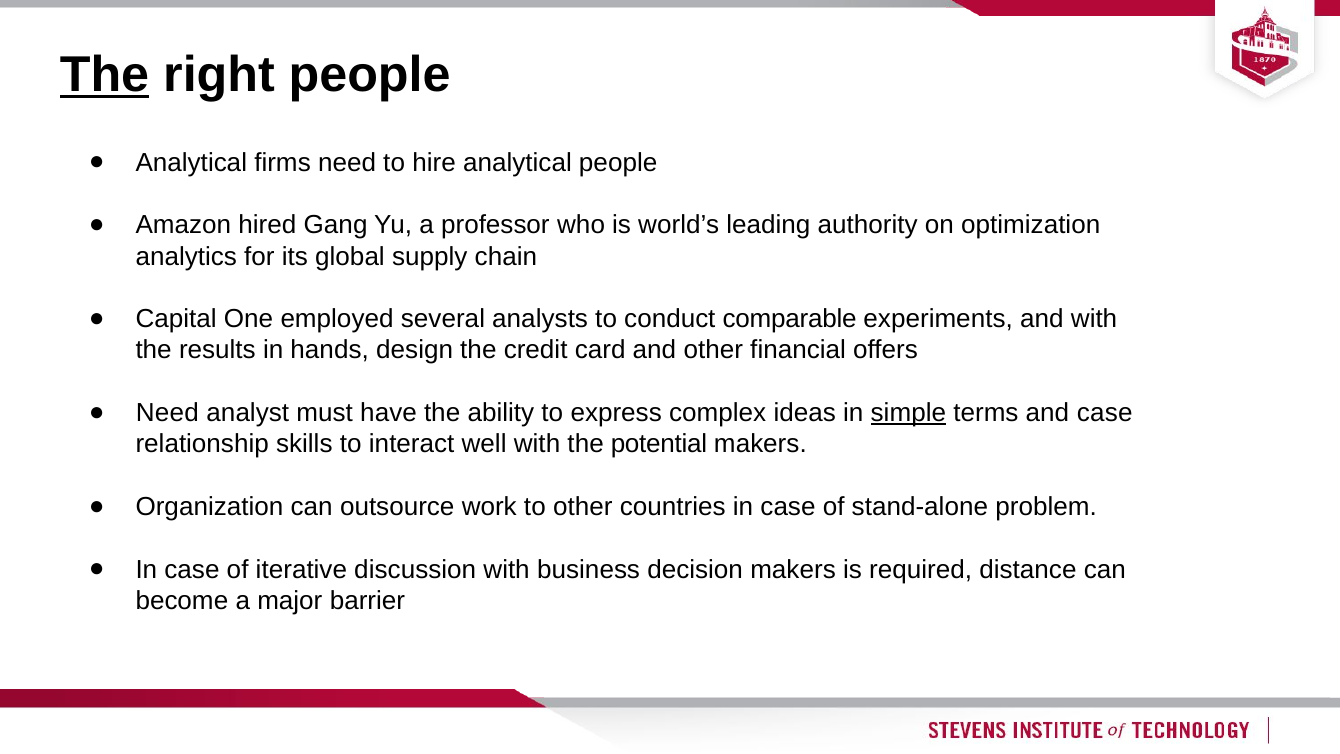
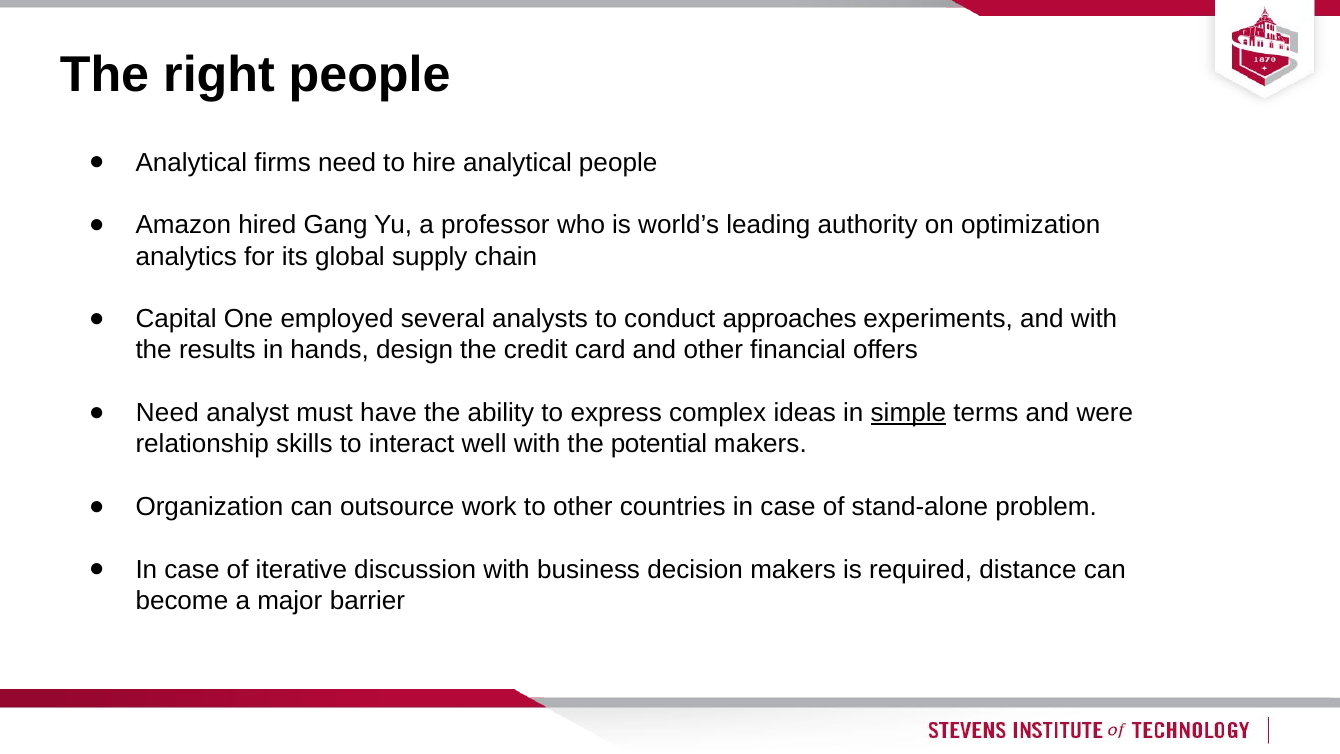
The at (105, 75) underline: present -> none
comparable: comparable -> approaches
and case: case -> were
